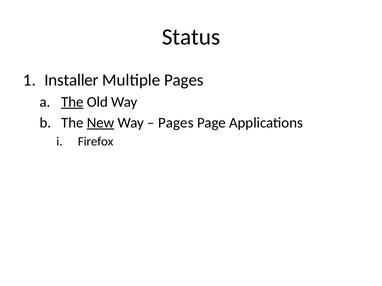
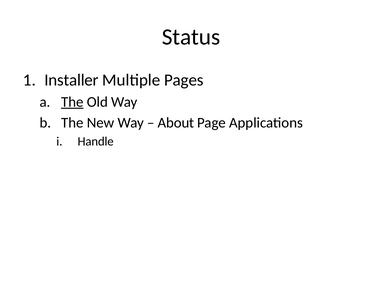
New underline: present -> none
Pages at (176, 123): Pages -> About
Firefox: Firefox -> Handle
